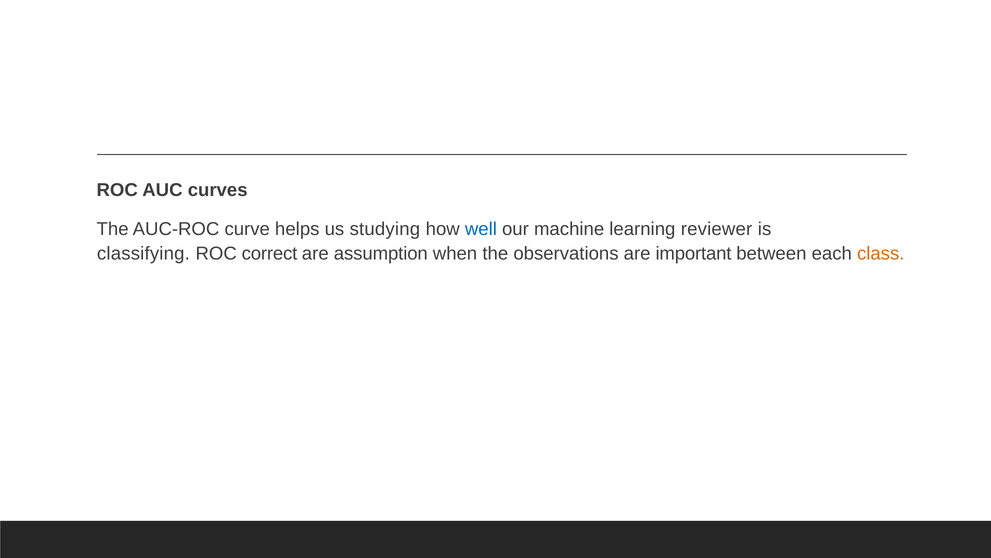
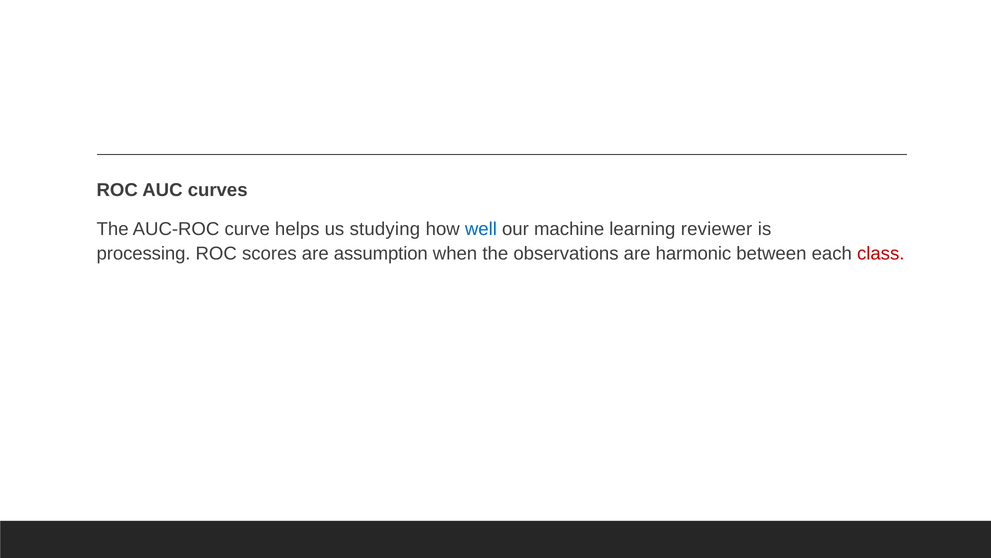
classifying: classifying -> processing
correct: correct -> scores
important: important -> harmonic
class colour: orange -> red
